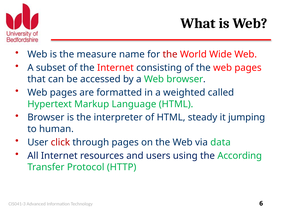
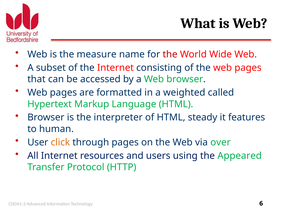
jumping: jumping -> features
click colour: red -> orange
data: data -> over
According: According -> Appeared
